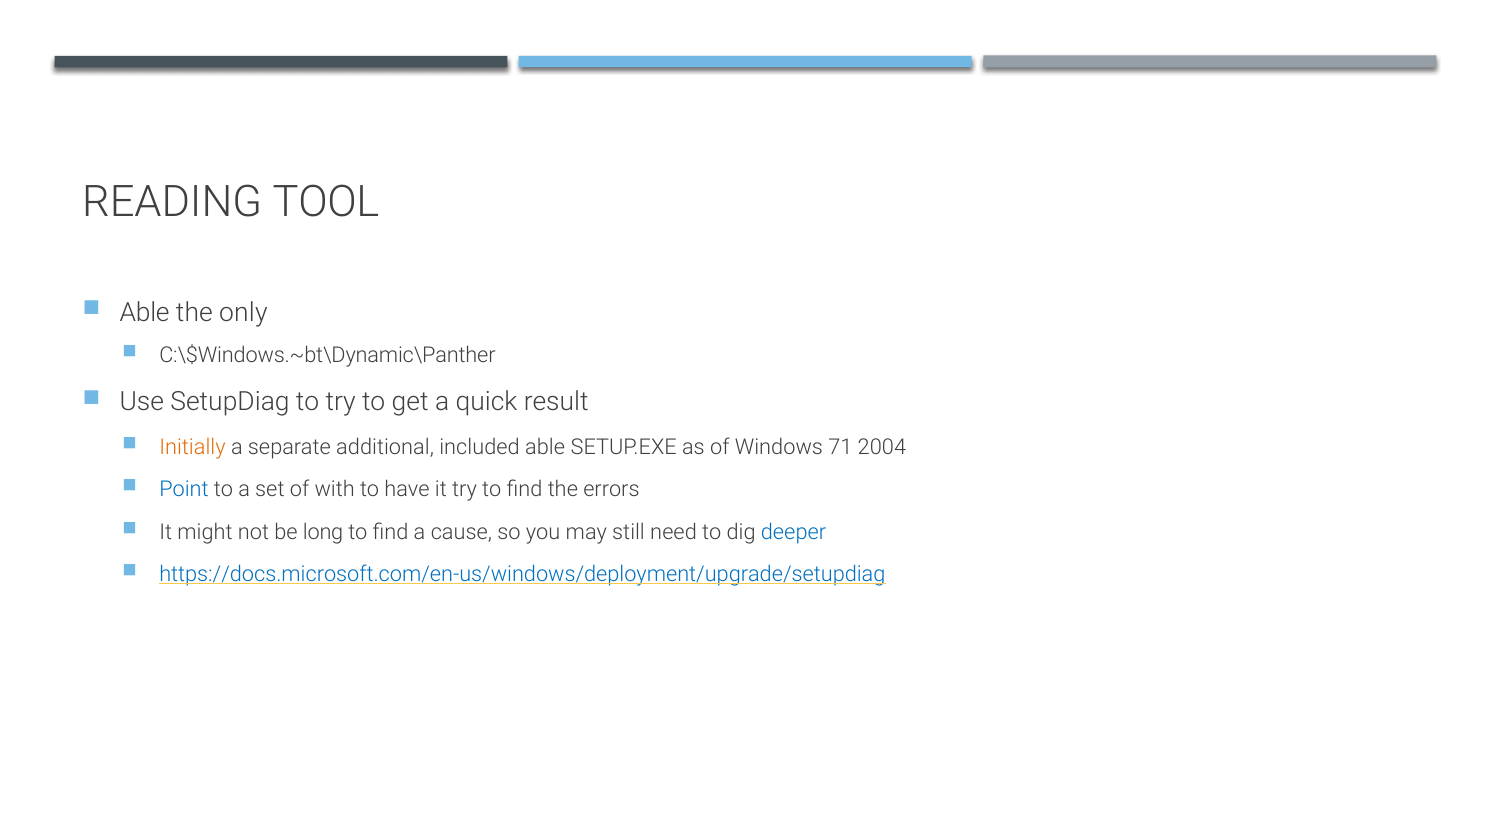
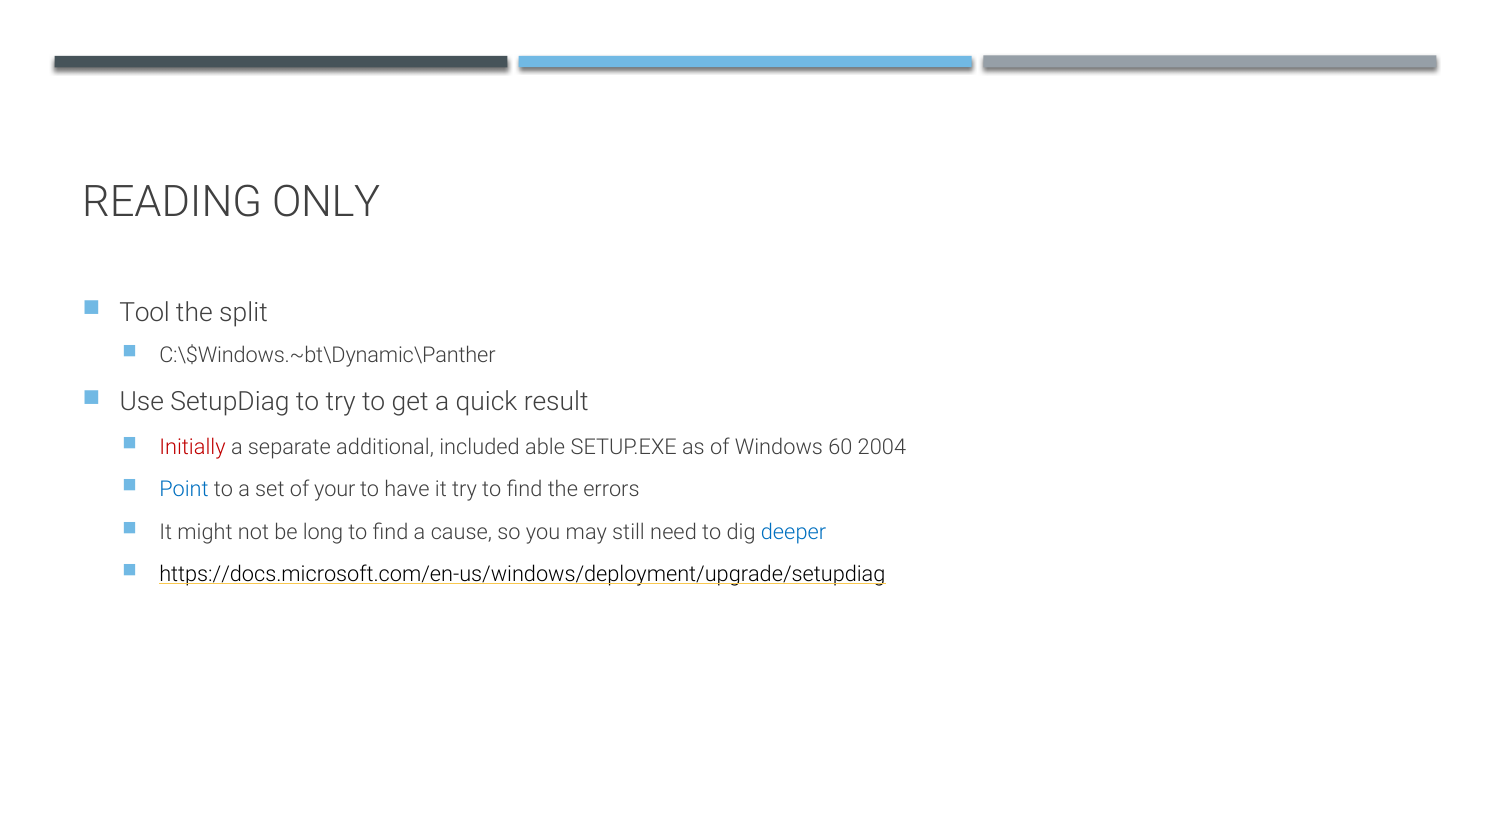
TOOL: TOOL -> ONLY
Able at (145, 313): Able -> Tool
only: only -> split
Initially colour: orange -> red
71: 71 -> 60
with: with -> your
https://docs.microsoft.com/en-us/windows/deployment/upgrade/setupdiag colour: blue -> black
